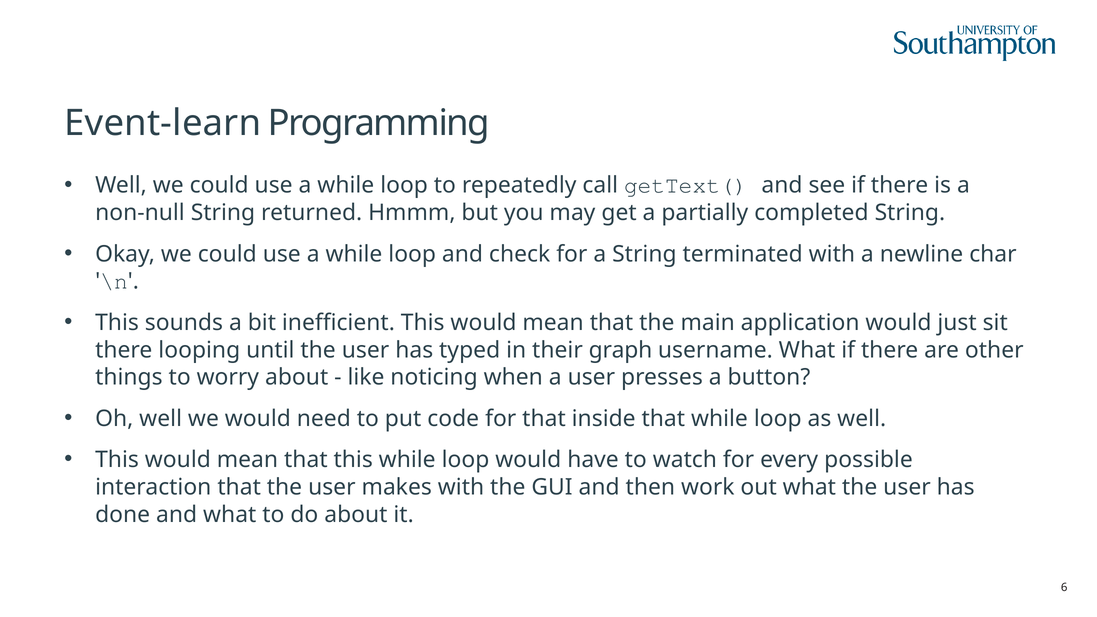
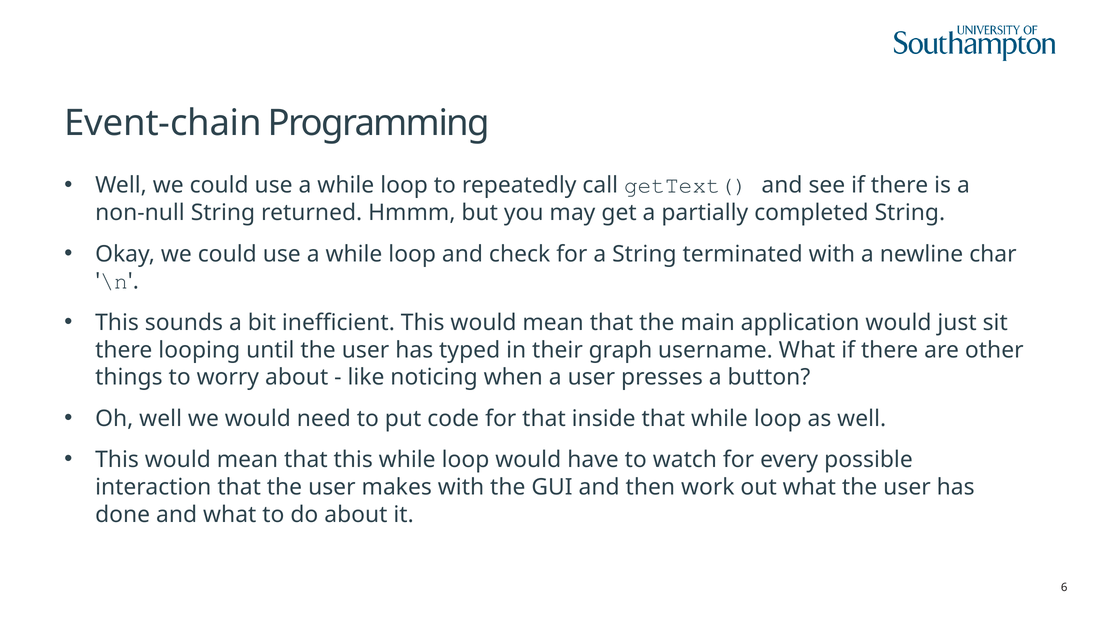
Event-learn: Event-learn -> Event-chain
